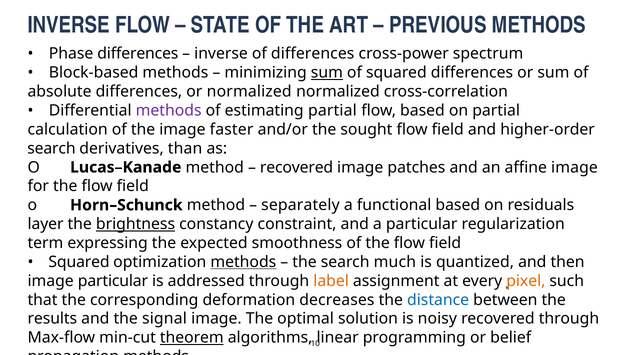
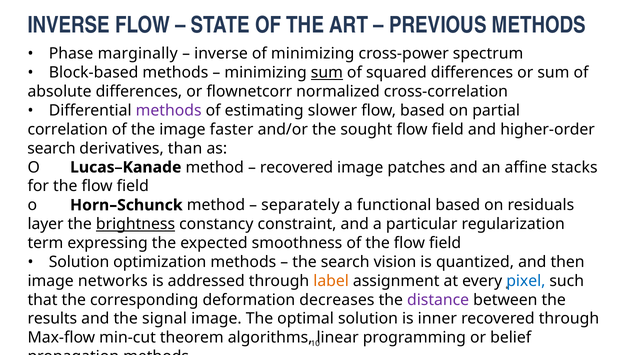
Phase differences: differences -> marginally
of differences: differences -> minimizing
or normalized: normalized -> flownetcorr
estimating partial: partial -> slower
calculation: calculation -> correlation
affine image: image -> stacks
Squared at (79, 262): Squared -> Solution
methods at (243, 262) underline: present -> none
much: much -> vision
image particular: particular -> networks
pixel colour: orange -> blue
distance colour: blue -> purple
noisy: noisy -> inner
theorem underline: present -> none
